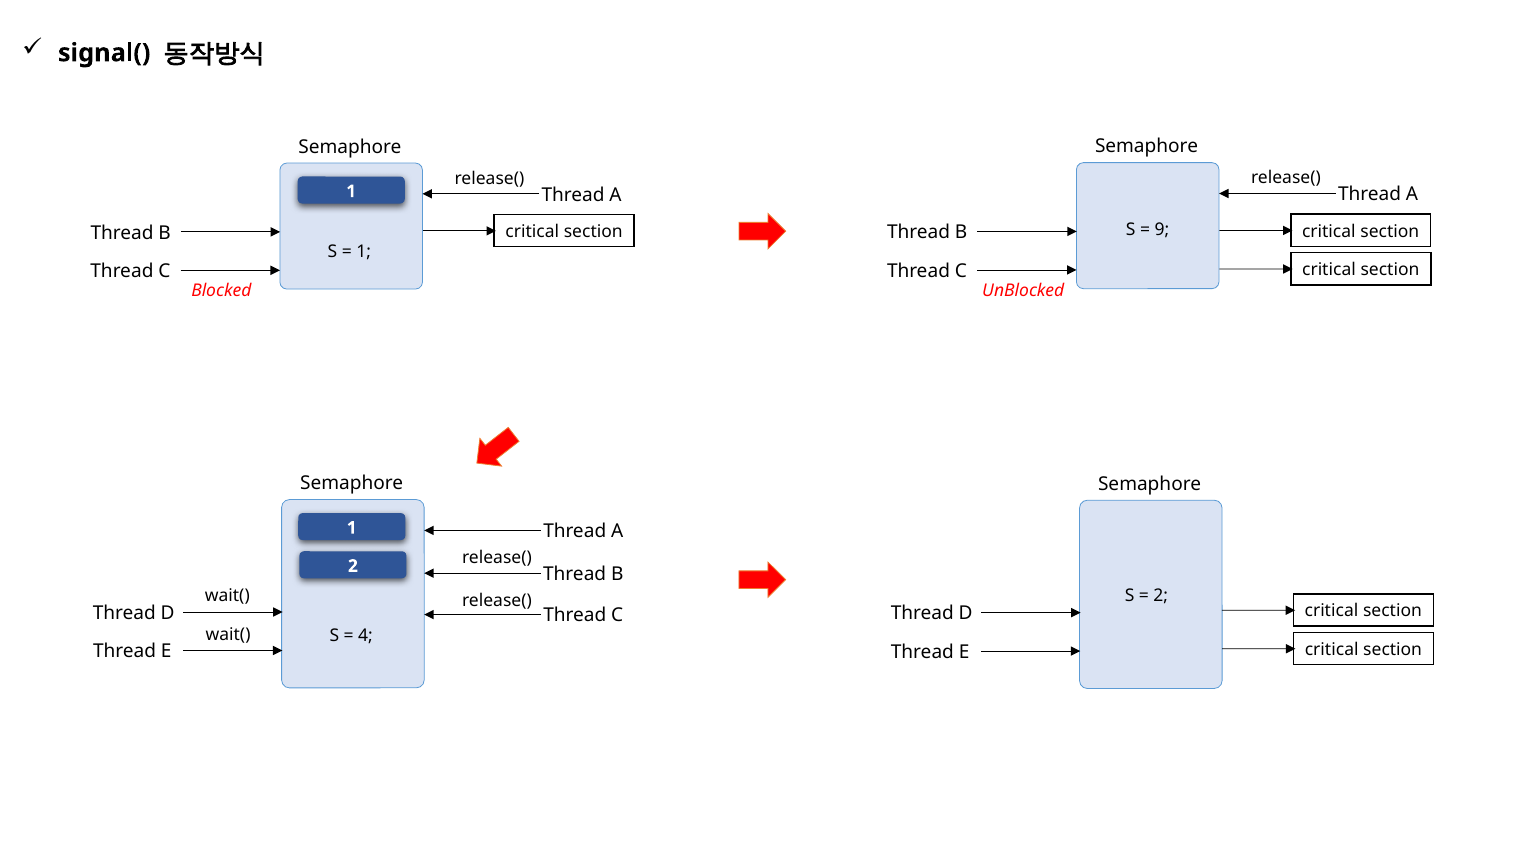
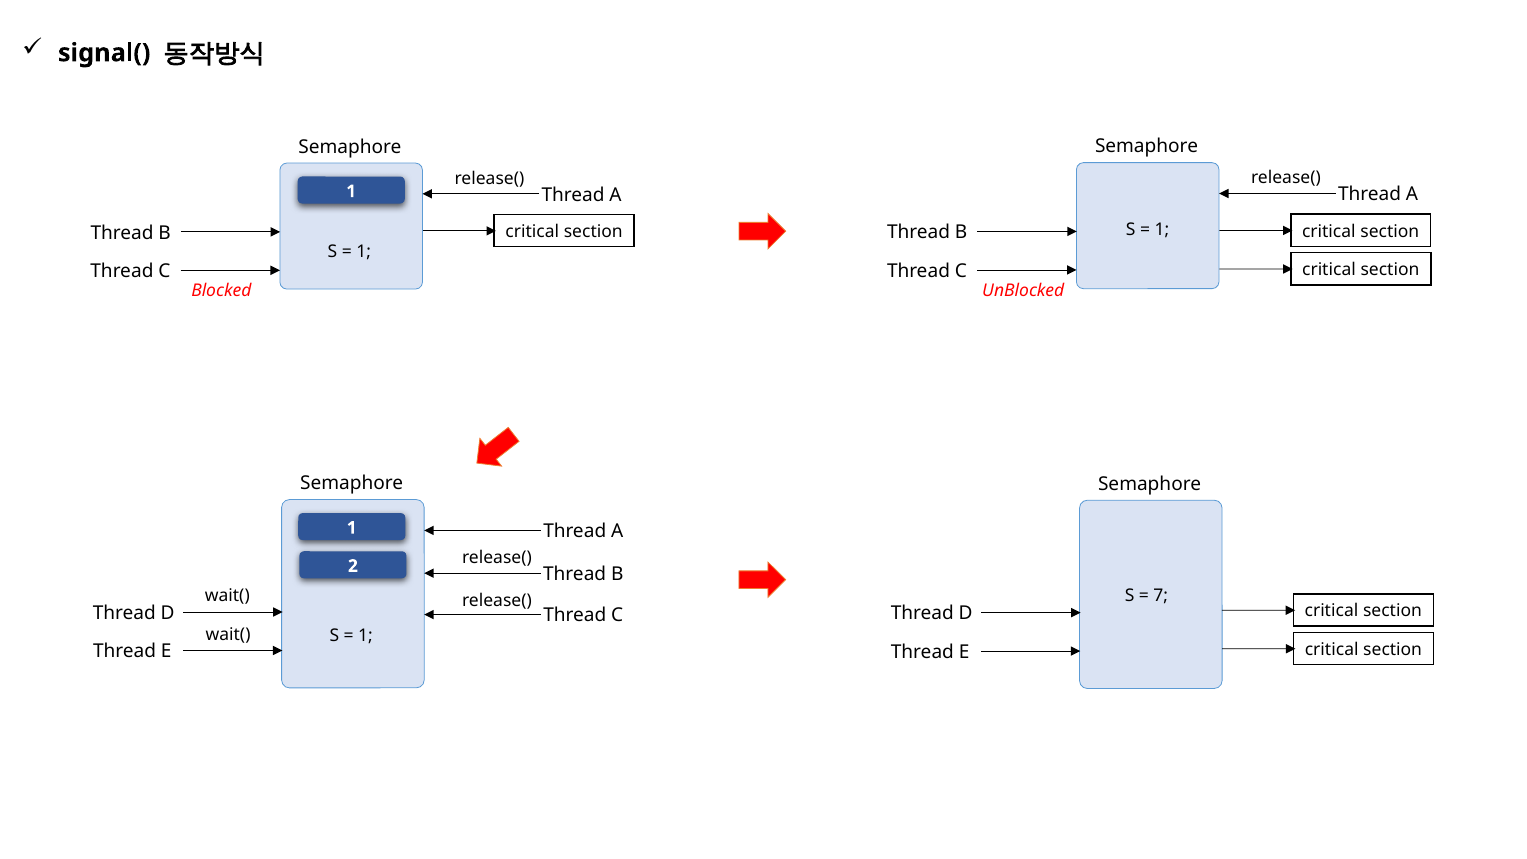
9 at (1162, 230): 9 -> 1
2 at (1161, 596): 2 -> 7
4 at (366, 635): 4 -> 1
